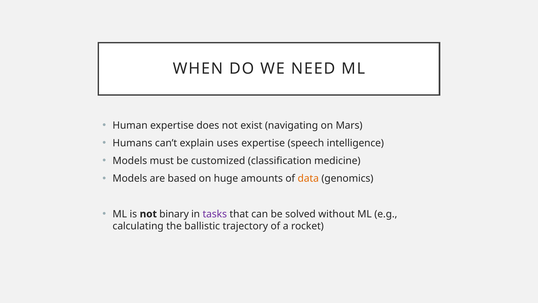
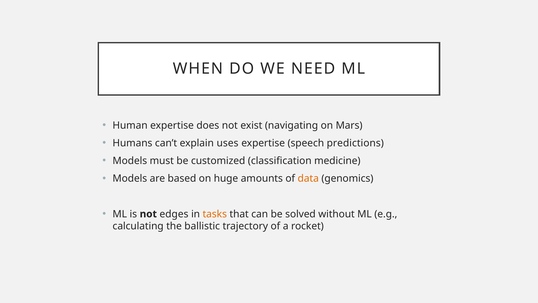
intelligence: intelligence -> predictions
binary: binary -> edges
tasks colour: purple -> orange
